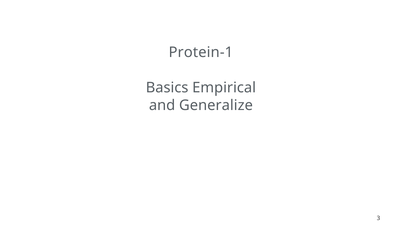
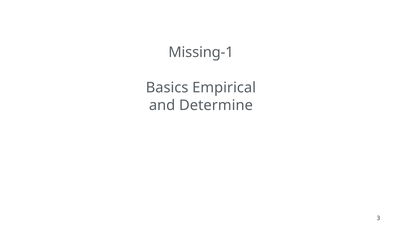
Protein-1: Protein-1 -> Missing-1
Generalize: Generalize -> Determine
